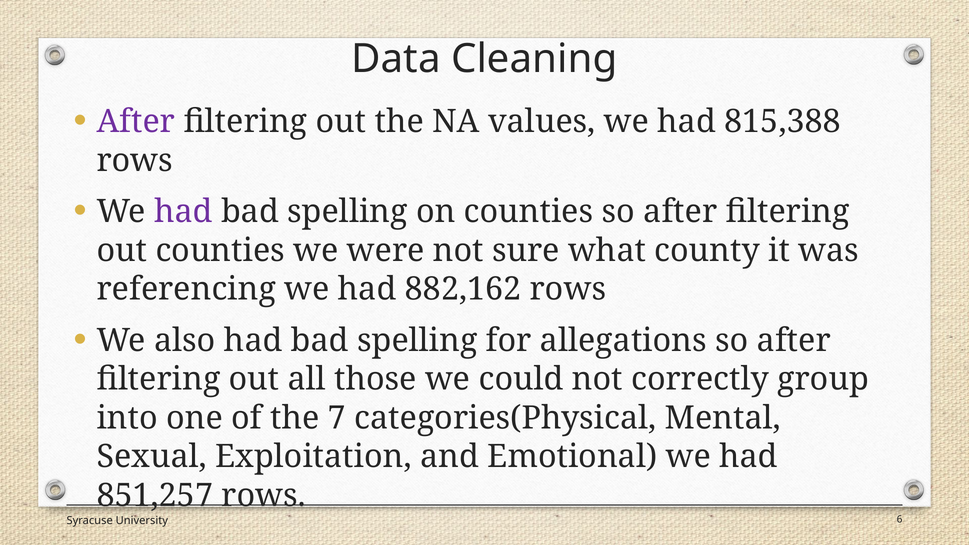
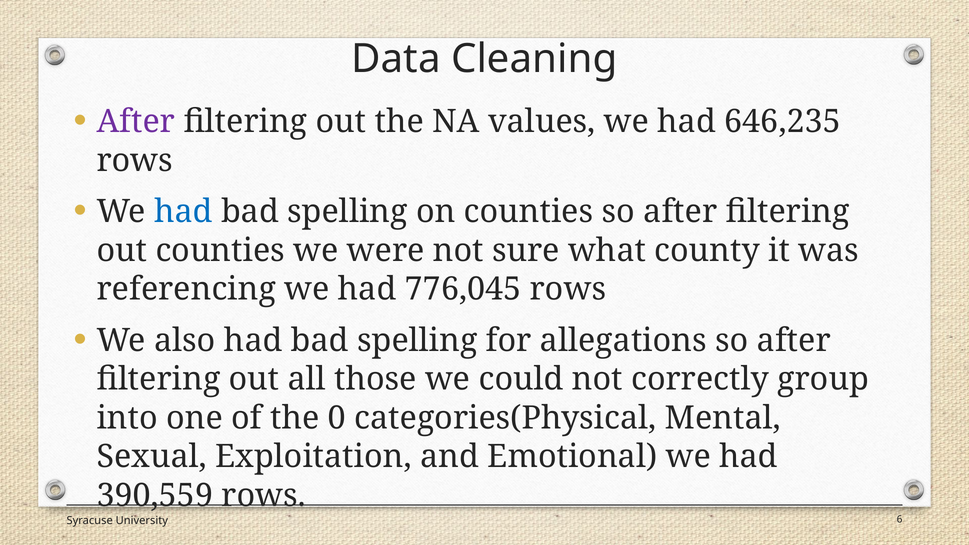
815,388: 815,388 -> 646,235
had at (183, 212) colour: purple -> blue
882,162: 882,162 -> 776,045
7: 7 -> 0
851,257: 851,257 -> 390,559
